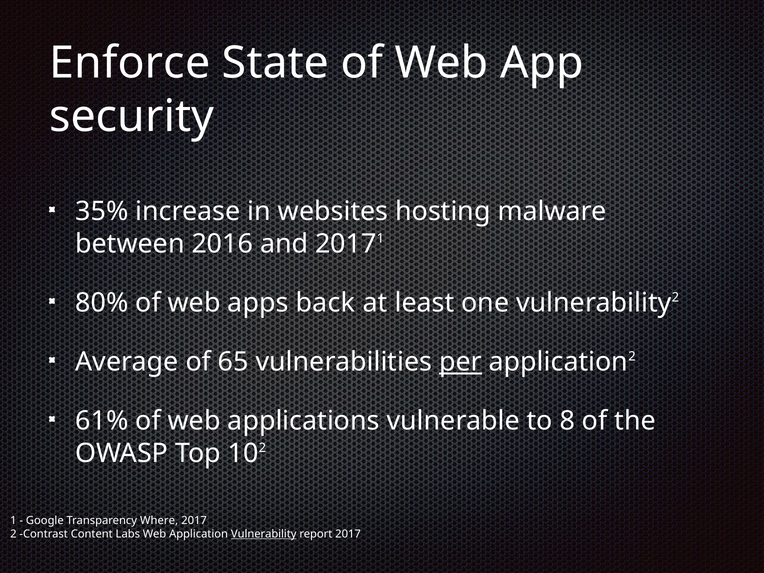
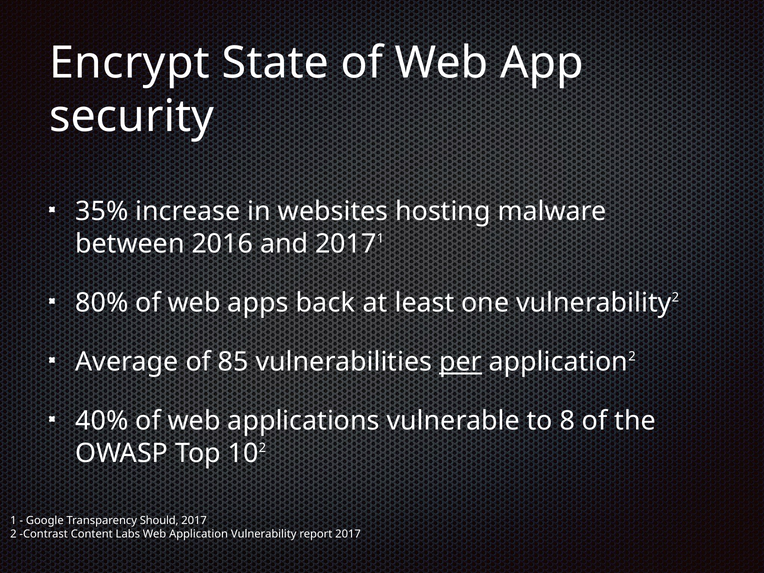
Enforce: Enforce -> Encrypt
65: 65 -> 85
61%: 61% -> 40%
Where: Where -> Should
Vulnerability at (264, 534) underline: present -> none
